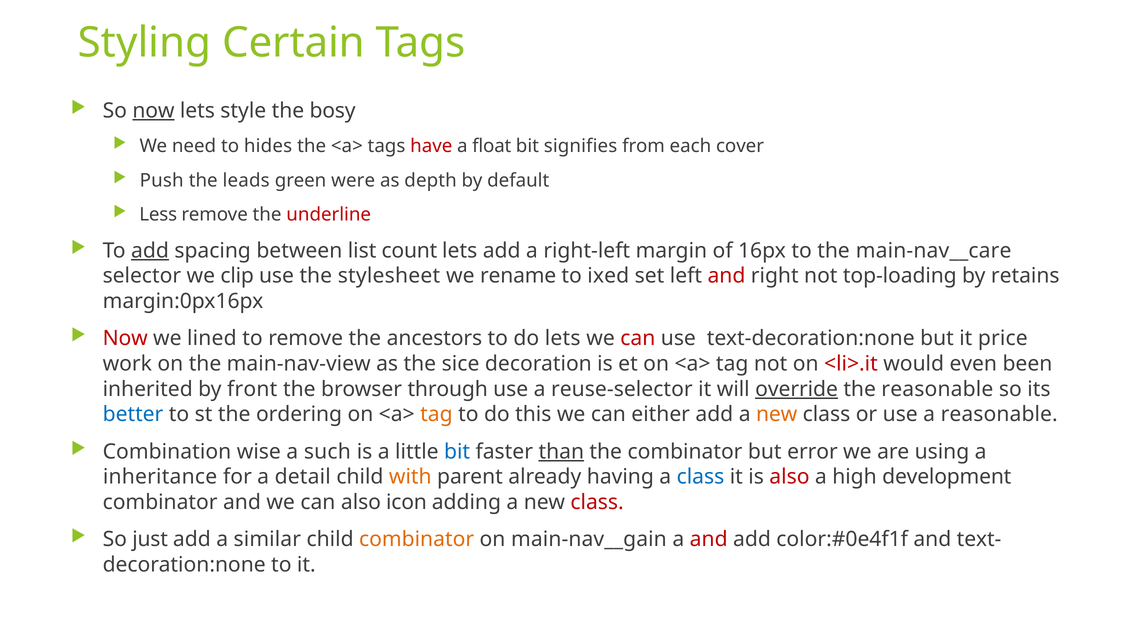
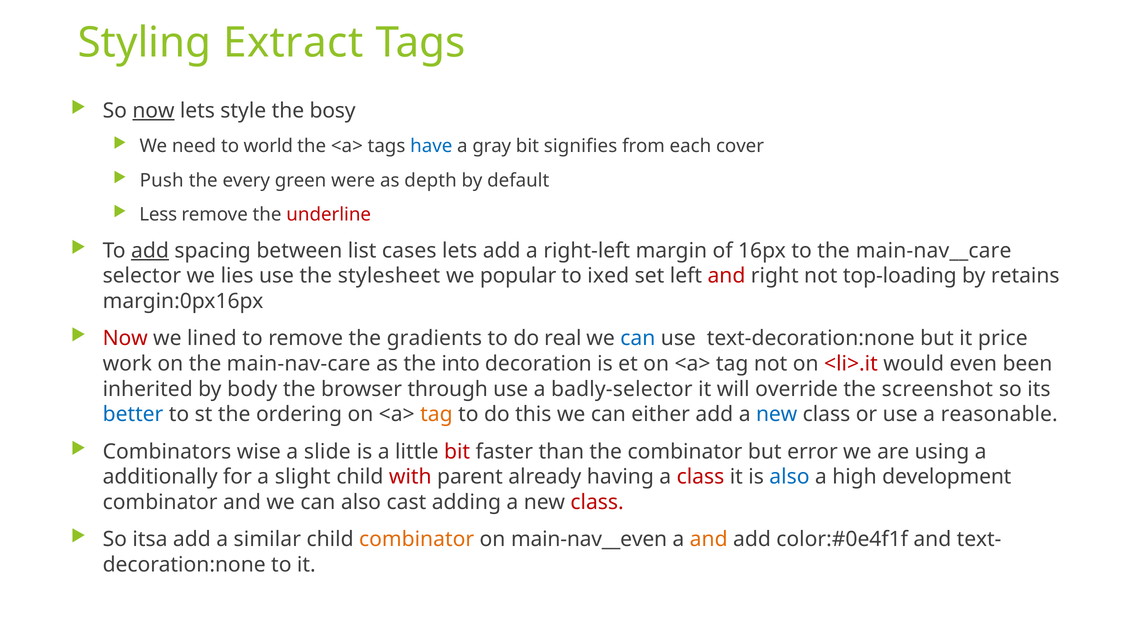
Certain: Certain -> Extract
hides: hides -> world
have colour: red -> blue
float: float -> gray
leads: leads -> every
count: count -> cases
clip: clip -> lies
rename: rename -> popular
ancestors: ancestors -> gradients
do lets: lets -> real
can at (638, 338) colour: red -> blue
main-nav-view: main-nav-view -> main-nav-care
sice: sice -> into
front: front -> body
reuse-selector: reuse-selector -> badly-selector
override underline: present -> none
the reasonable: reasonable -> screenshot
new at (777, 414) colour: orange -> blue
Combination: Combination -> Combinators
such: such -> slide
bit at (457, 451) colour: blue -> red
than underline: present -> none
inheritance: inheritance -> additionally
detail: detail -> slight
with colour: orange -> red
class at (700, 476) colour: blue -> red
also at (789, 476) colour: red -> blue
icon: icon -> cast
just: just -> itsa
main-nav__gain: main-nav__gain -> main-nav__even
and at (709, 539) colour: red -> orange
